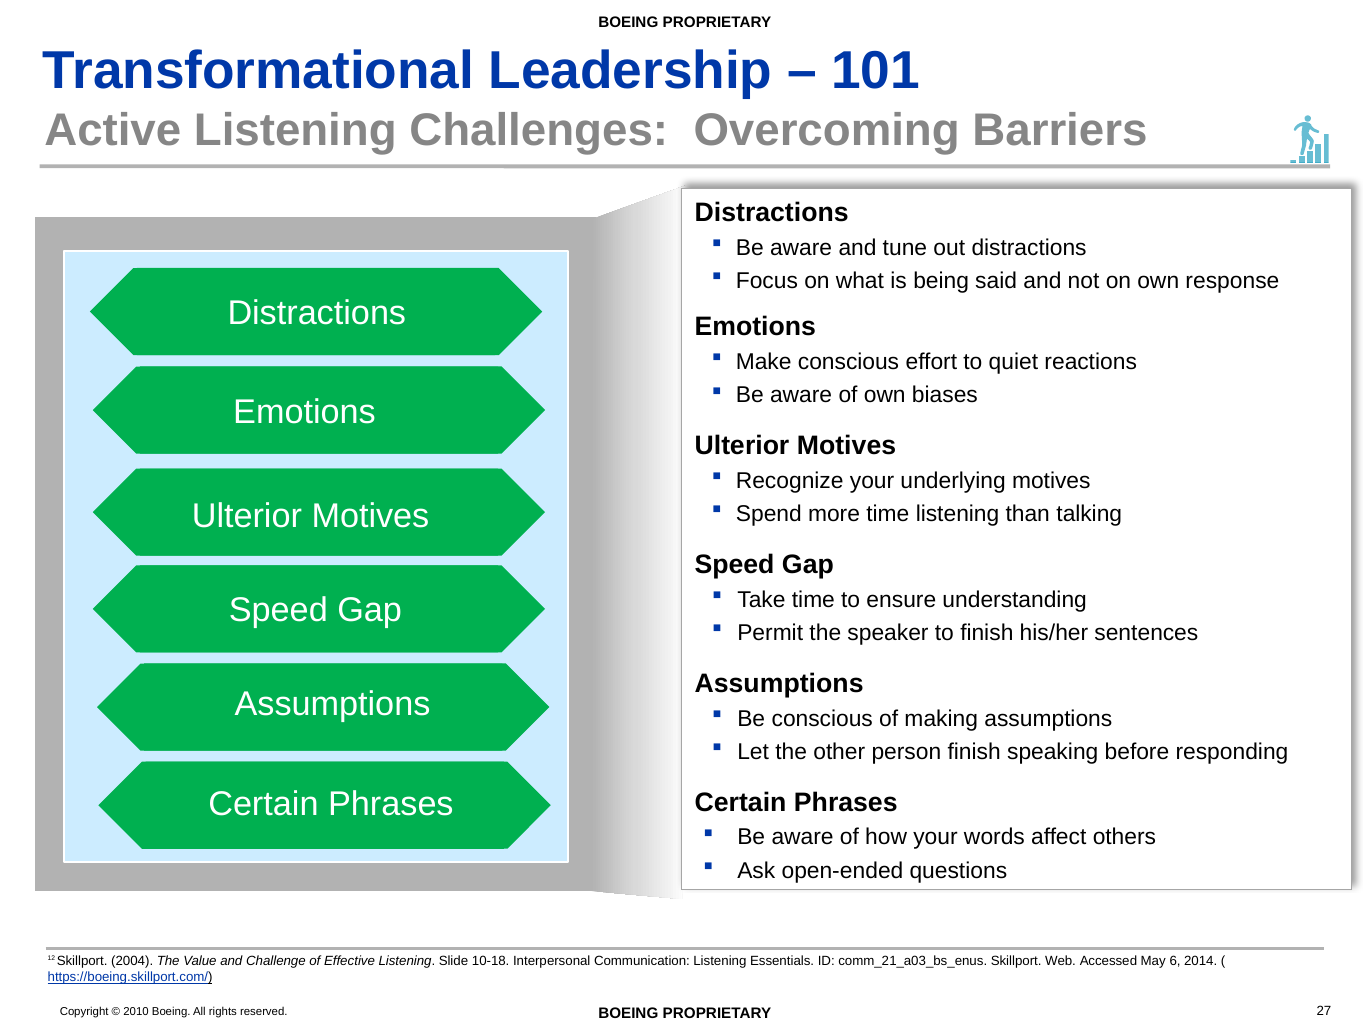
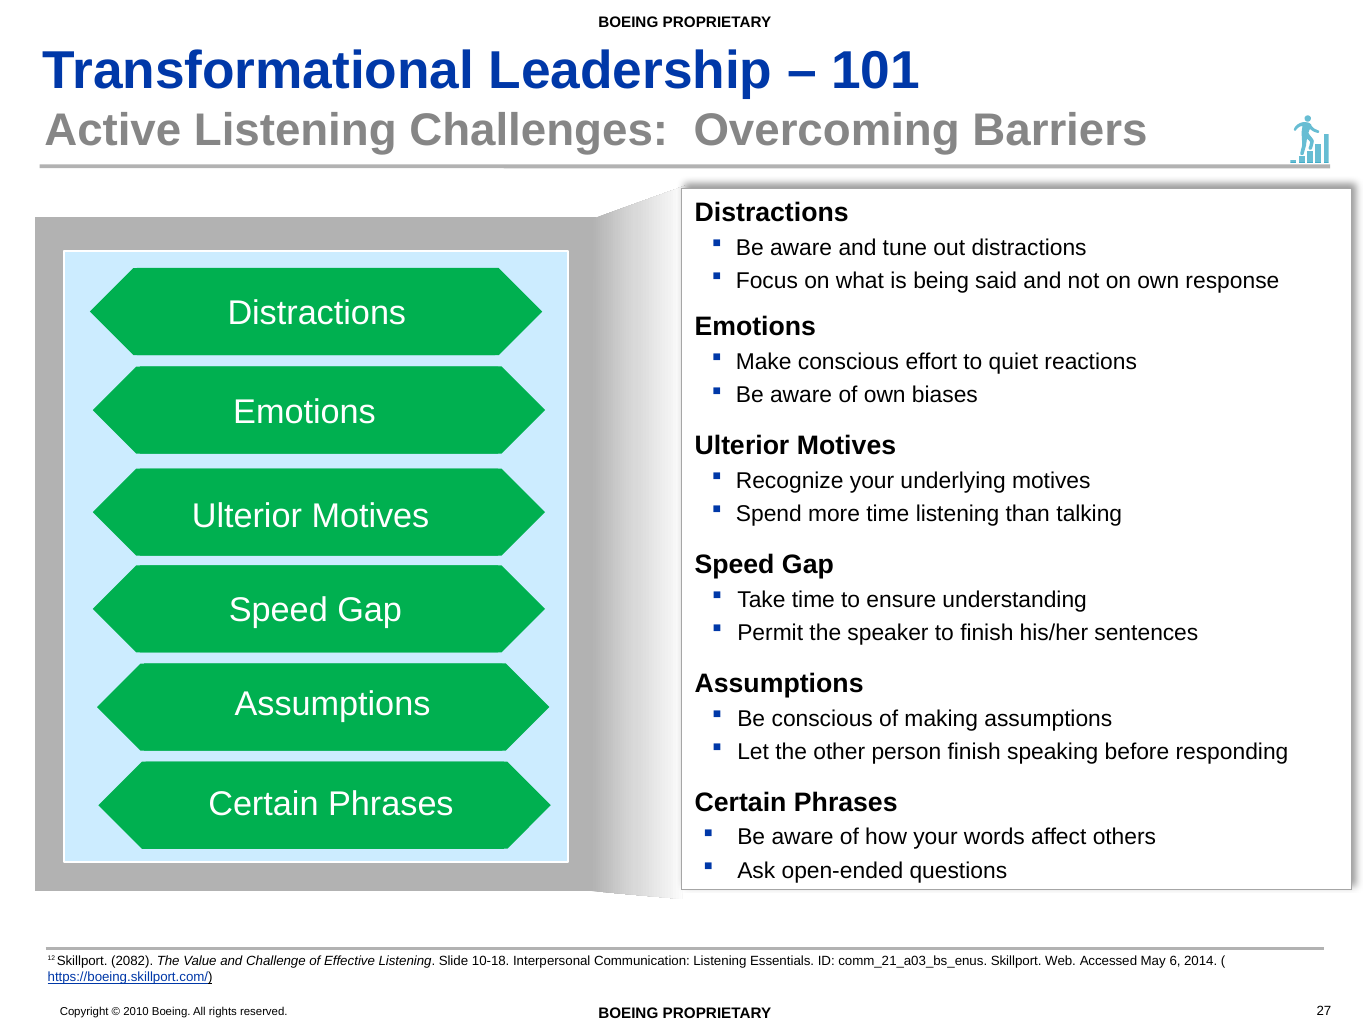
2004: 2004 -> 2082
